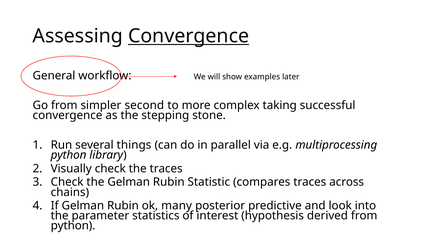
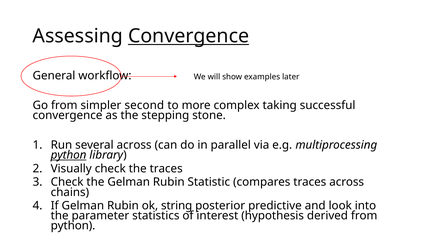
several things: things -> across
python at (69, 155) underline: none -> present
many: many -> string
